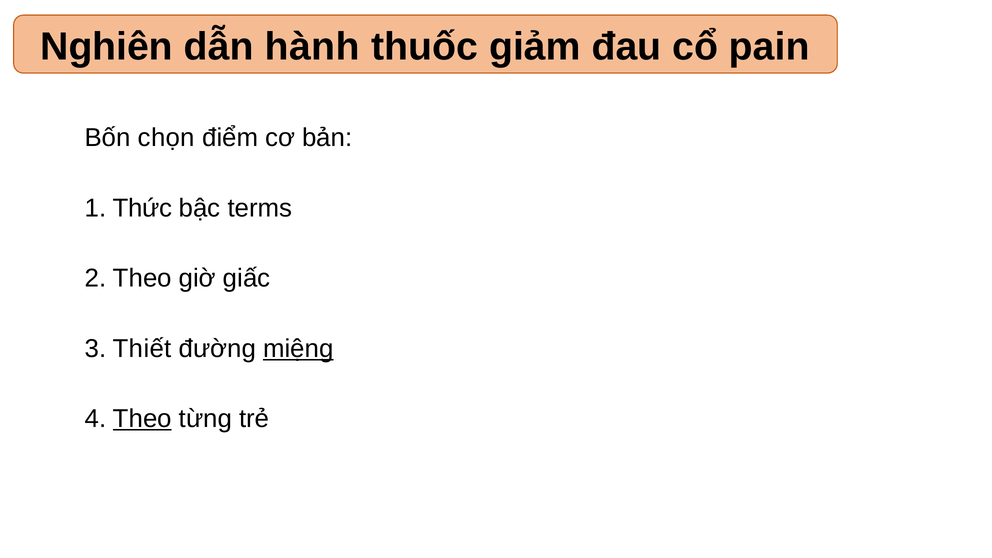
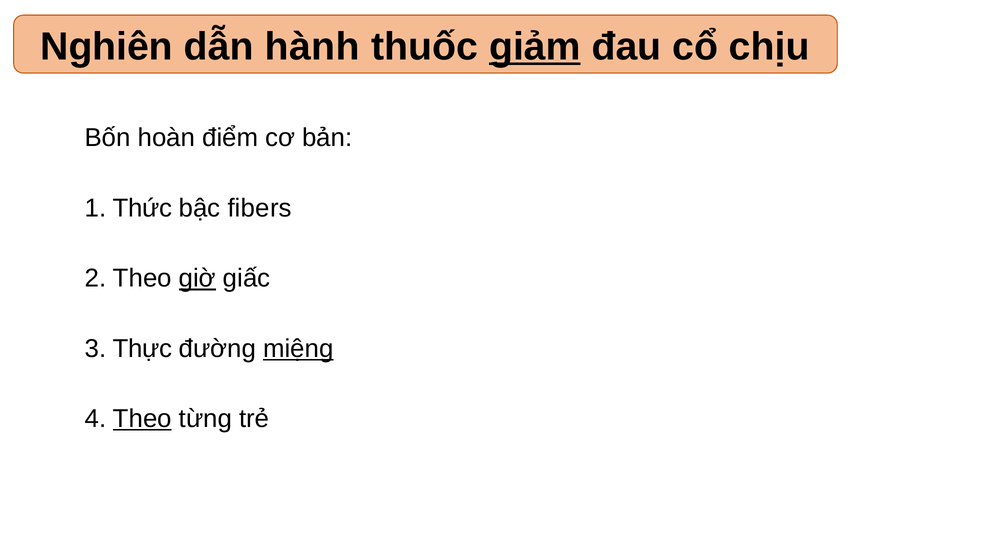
giảm underline: none -> present
pain: pain -> chịu
chọn: chọn -> hoàn
terms: terms -> fibers
giờ underline: none -> present
Thiết: Thiết -> Thực
